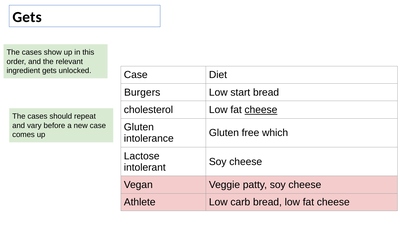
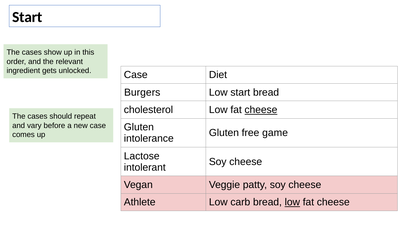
Gets at (27, 17): Gets -> Start
which: which -> game
low at (292, 202) underline: none -> present
